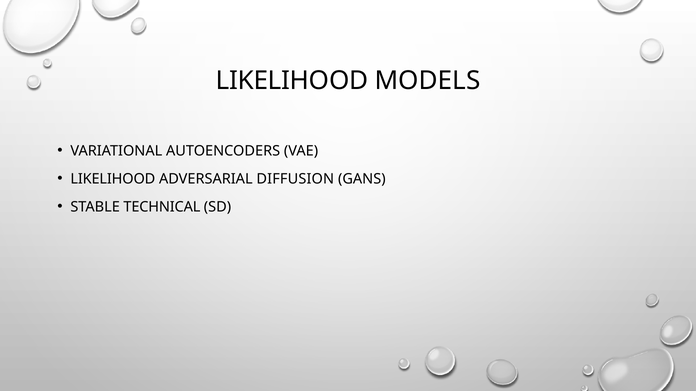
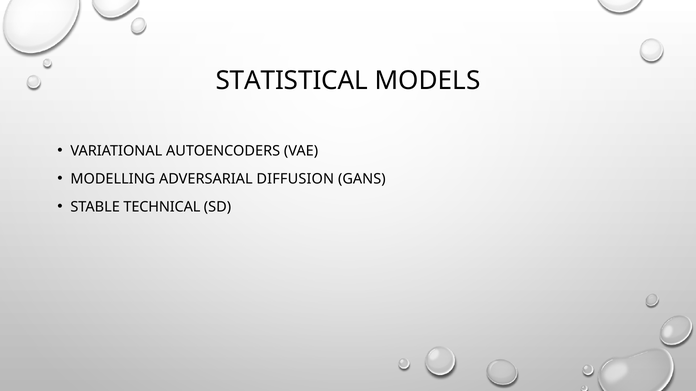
LIKELIHOOD at (292, 81): LIKELIHOOD -> STATISTICAL
LIKELIHOOD at (113, 179): LIKELIHOOD -> MODELLING
